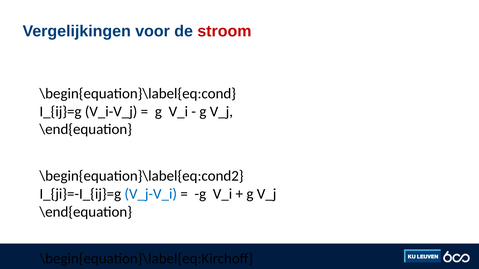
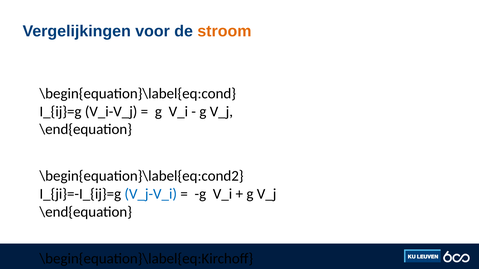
stroom colour: red -> orange
